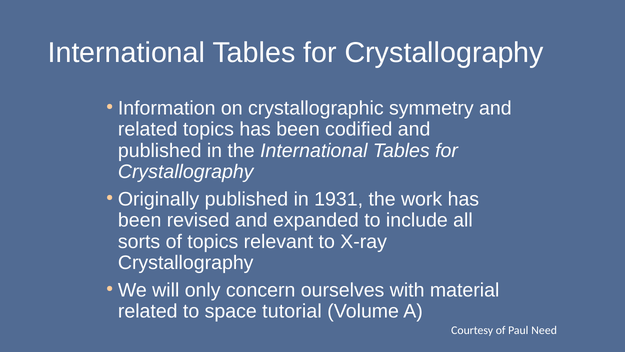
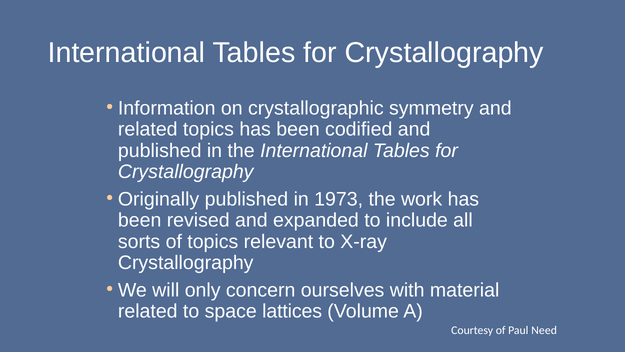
1931: 1931 -> 1973
tutorial: tutorial -> lattices
